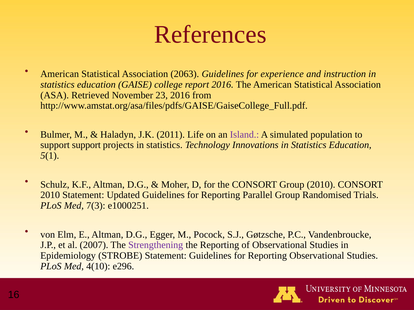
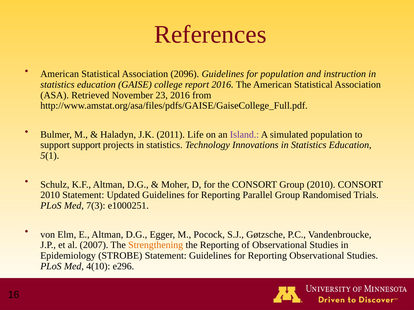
2063: 2063 -> 2096
for experience: experience -> population
Strengthening colour: purple -> orange
